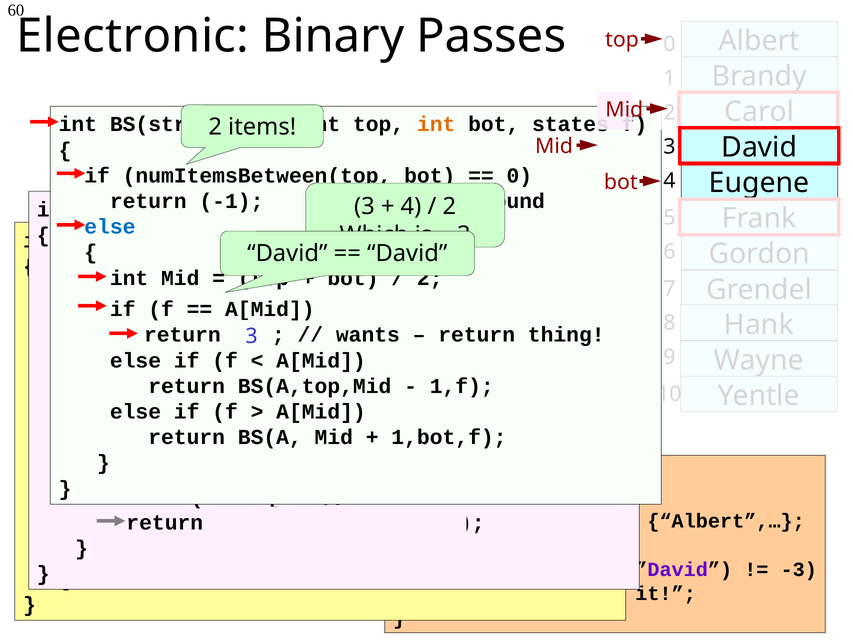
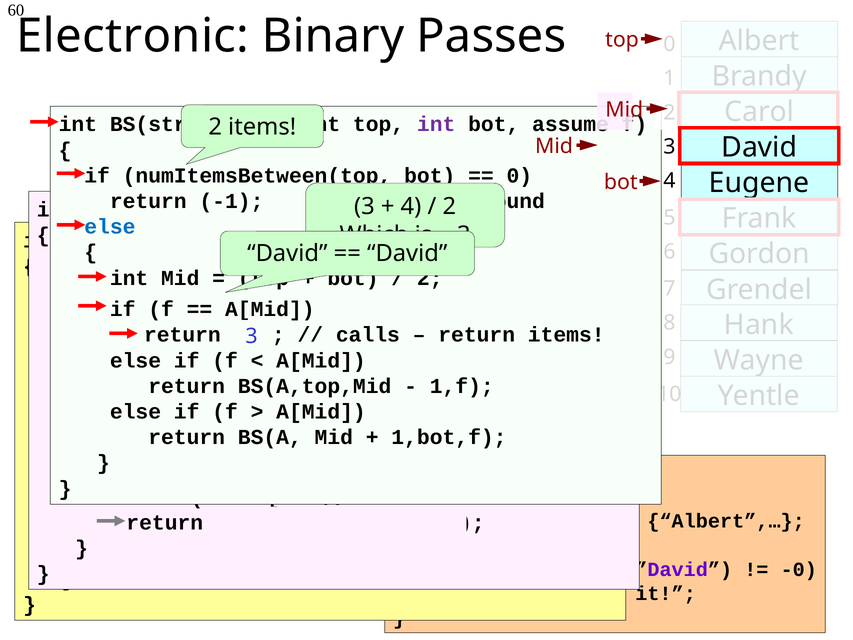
int at (436, 124) colour: orange -> purple
states: states -> assume
wants: wants -> calls
return thing: thing -> items
-3: -3 -> -0
